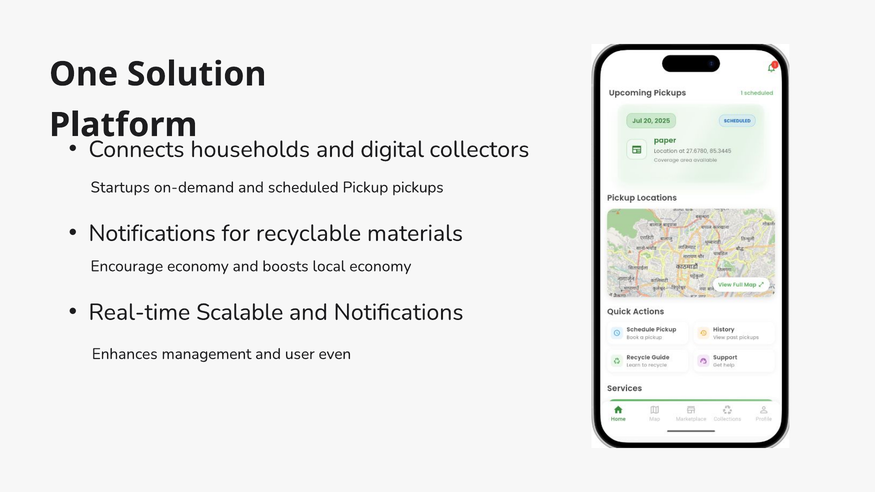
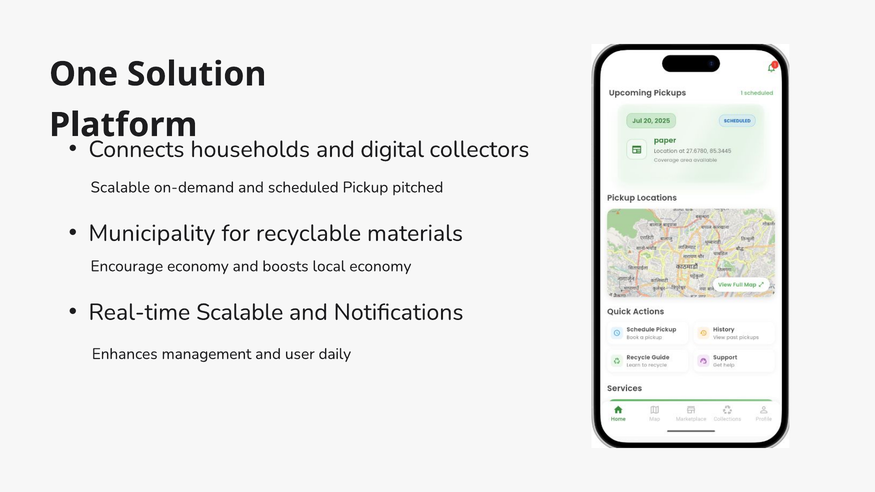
Startups at (120, 187): Startups -> Scalable
pickups: pickups -> pitched
Notifications at (152, 233): Notifications -> Municipality
even: even -> daily
